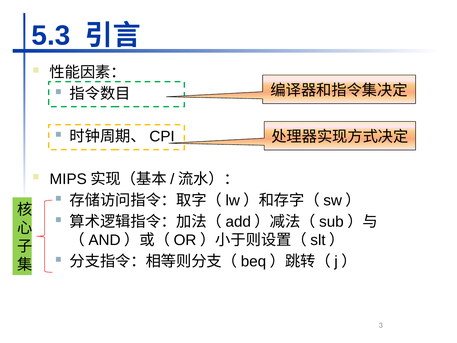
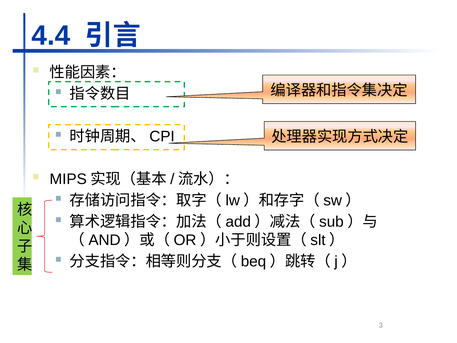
5.3: 5.3 -> 4.4
